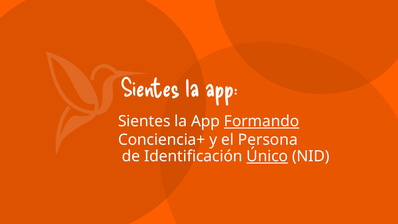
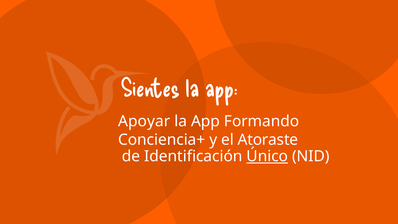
Sientes at (144, 121): Sientes -> Apoyar
Formando underline: present -> none
Persona: Persona -> Atoraste
